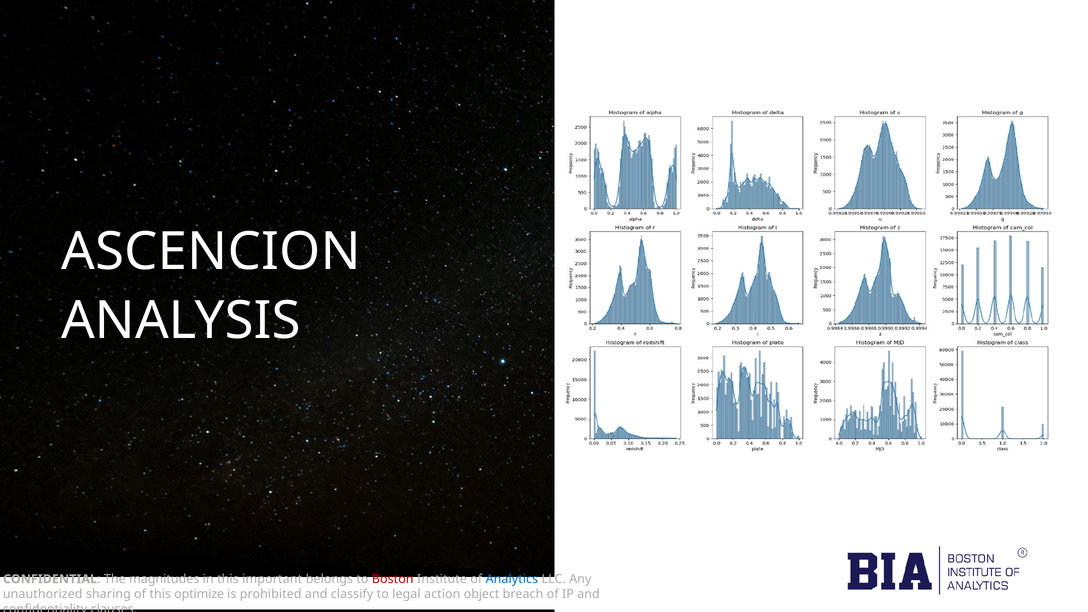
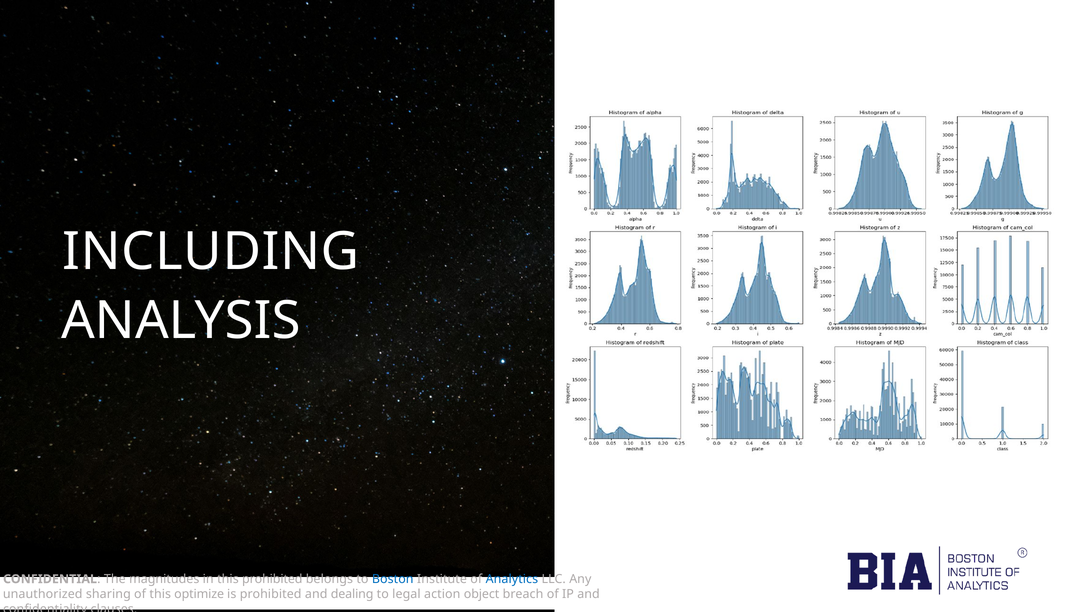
ASCENCION: ASCENCION -> INCLUDING
this important: important -> prohibited
Boston colour: red -> blue
classify: classify -> dealing
